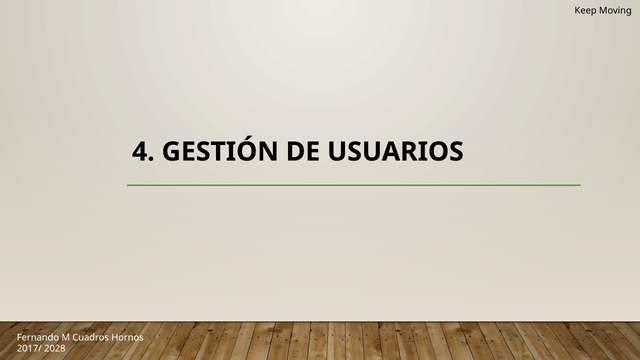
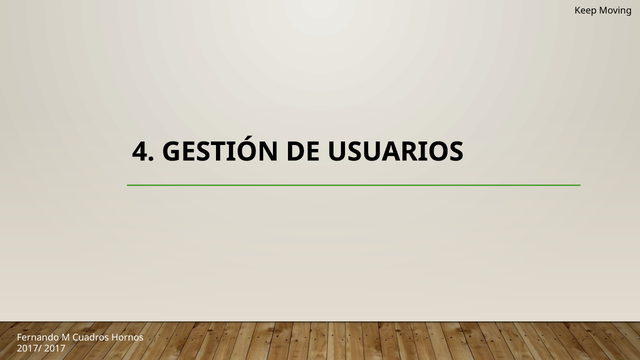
2028: 2028 -> 2017
